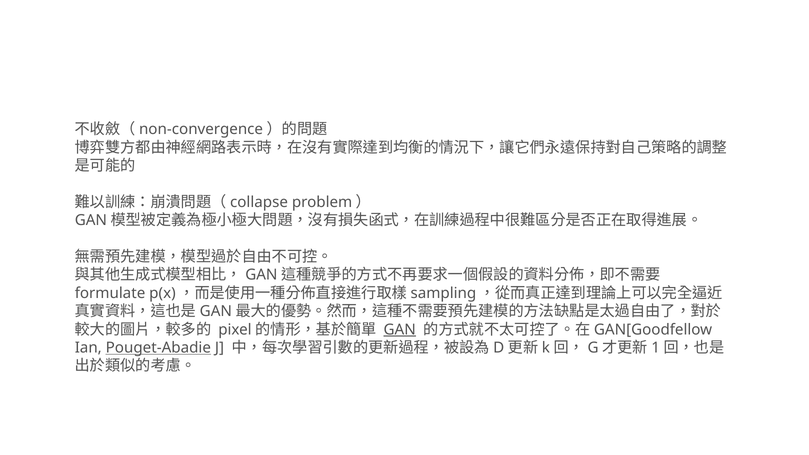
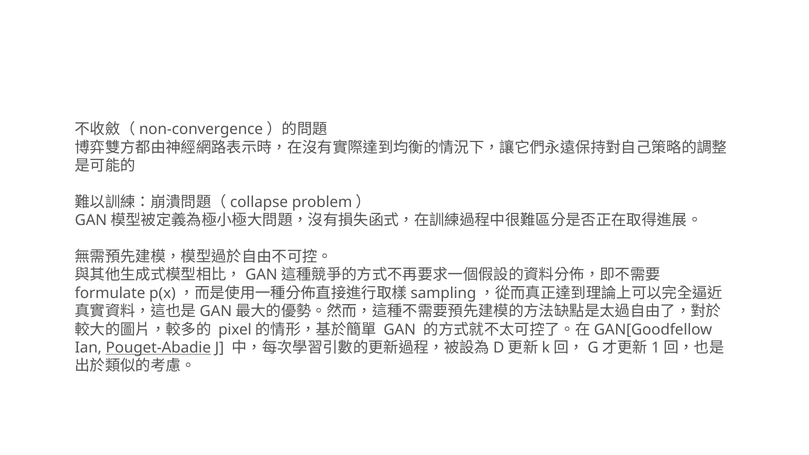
GAN underline: present -> none
